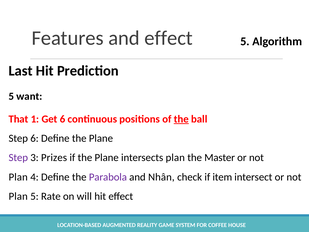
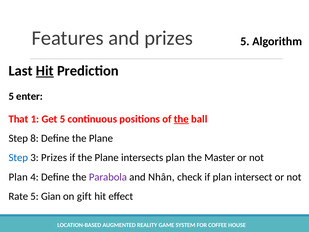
and effect: effect -> prizes
Hit at (45, 71) underline: none -> present
want: want -> enter
Get 6: 6 -> 5
Step 6: 6 -> 8
Step at (18, 157) colour: purple -> blue
if item: item -> plan
Plan at (18, 196): Plan -> Rate
Rate: Rate -> Gian
will: will -> gift
